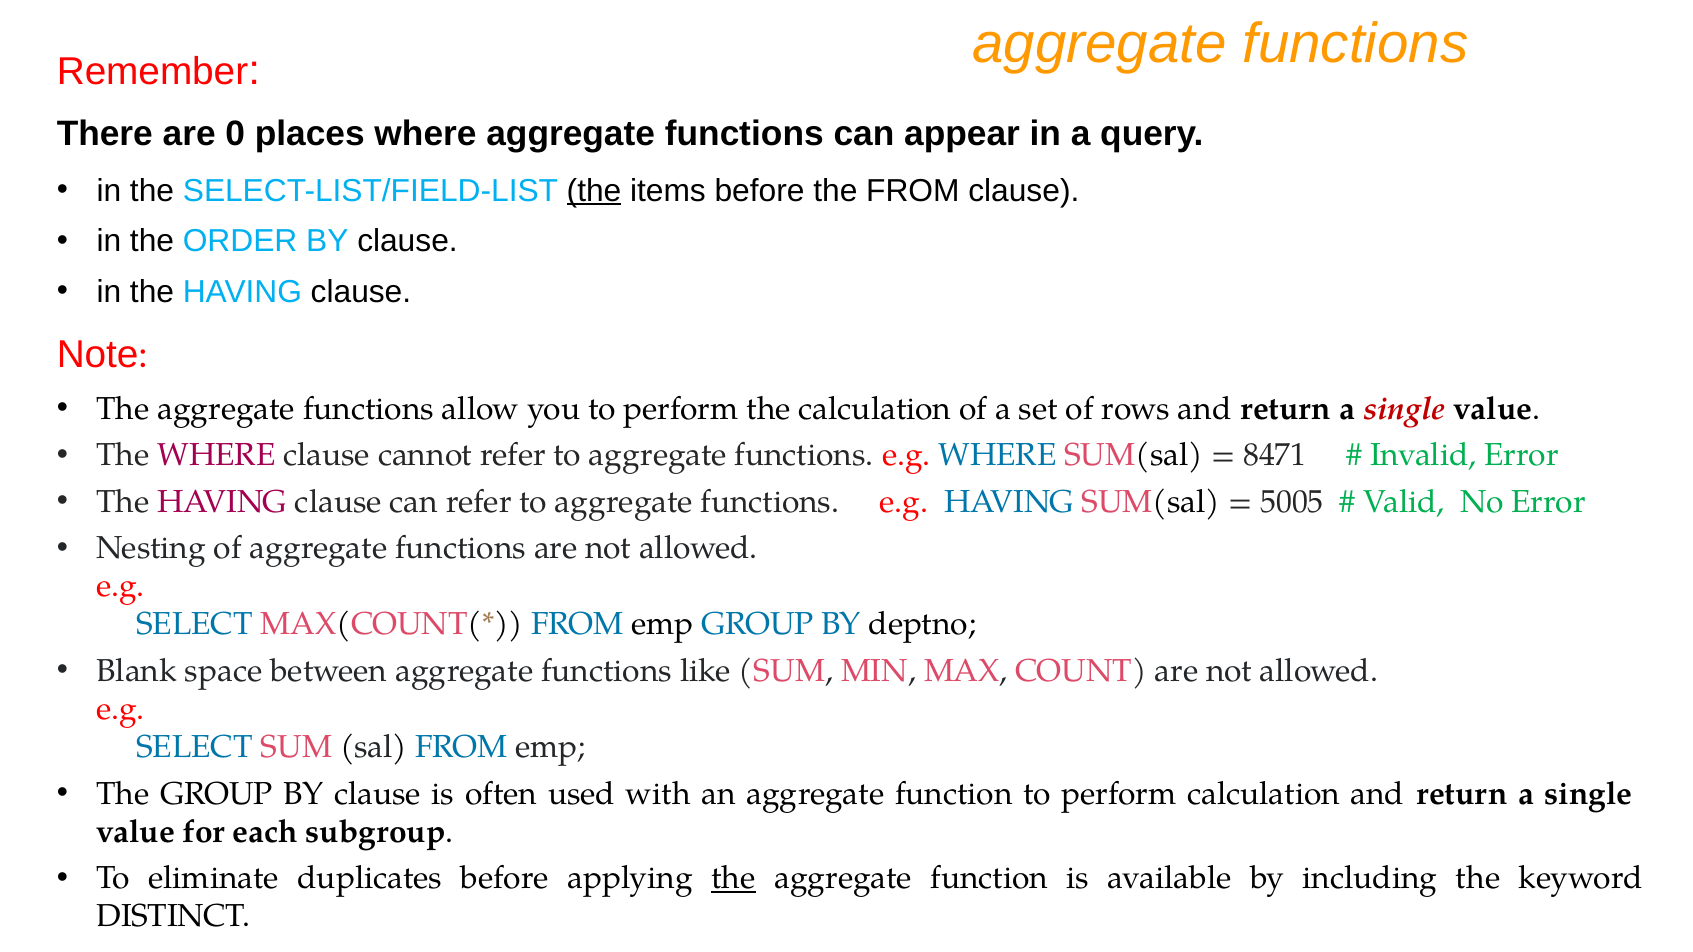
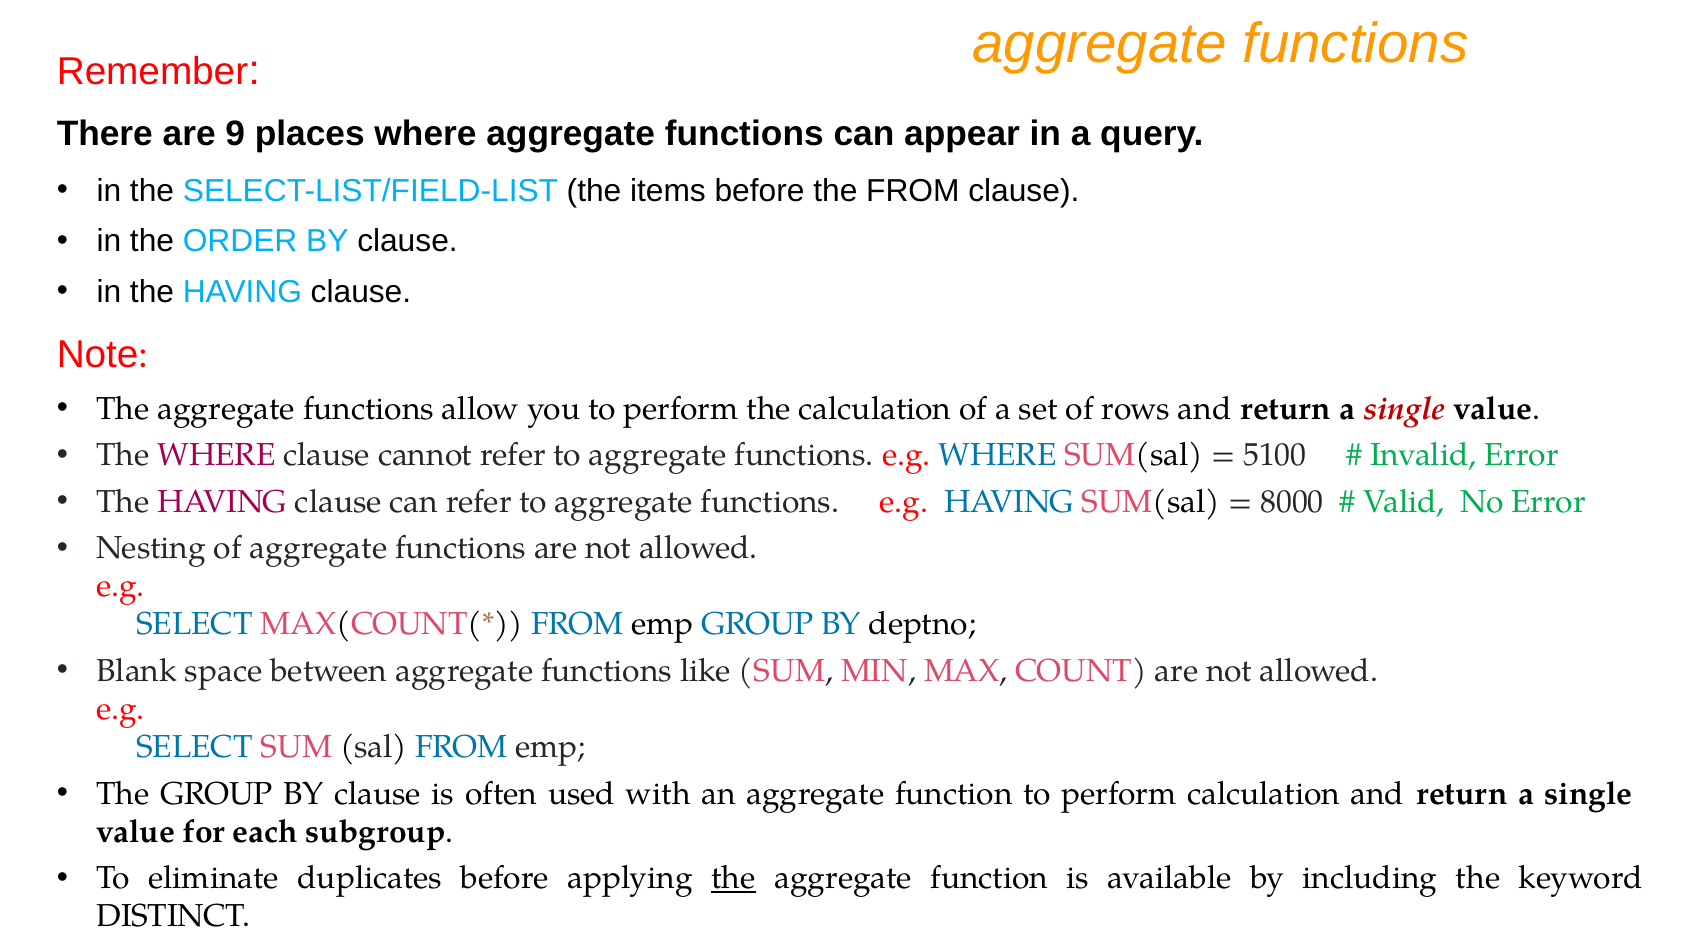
0: 0 -> 9
the at (594, 191) underline: present -> none
8471: 8471 -> 5100
5005: 5005 -> 8000
